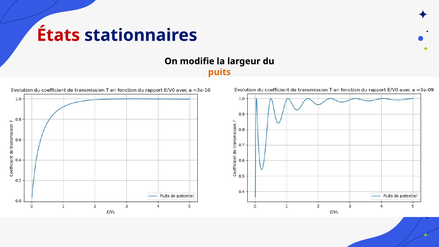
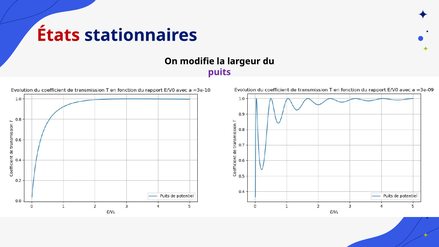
puits colour: orange -> purple
